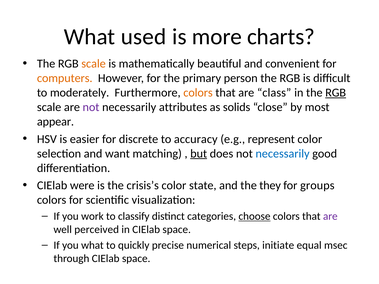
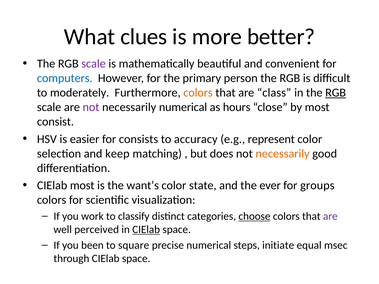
used: used -> clues
charts: charts -> better
scale at (94, 64) colour: orange -> purple
computers colour: orange -> blue
necessarily attributes: attributes -> numerical
solids: solids -> hours
appear: appear -> consist
discrete: discrete -> consists
want: want -> keep
but underline: present -> none
necessarily at (283, 154) colour: blue -> orange
CIElab were: were -> most
crisis’s: crisis’s -> want’s
they: they -> ever
CIElab at (146, 230) underline: none -> present
you what: what -> been
quickly: quickly -> square
